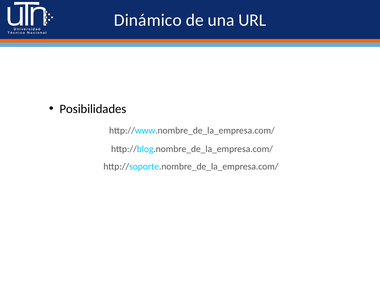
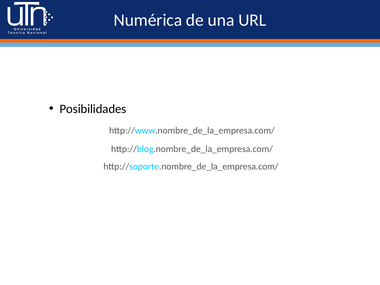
Dinámico: Dinámico -> Numérica
